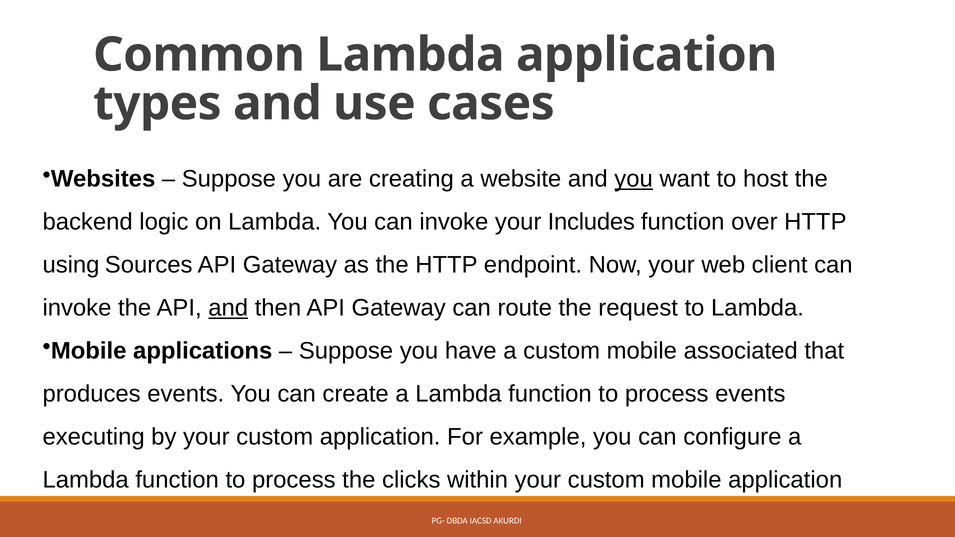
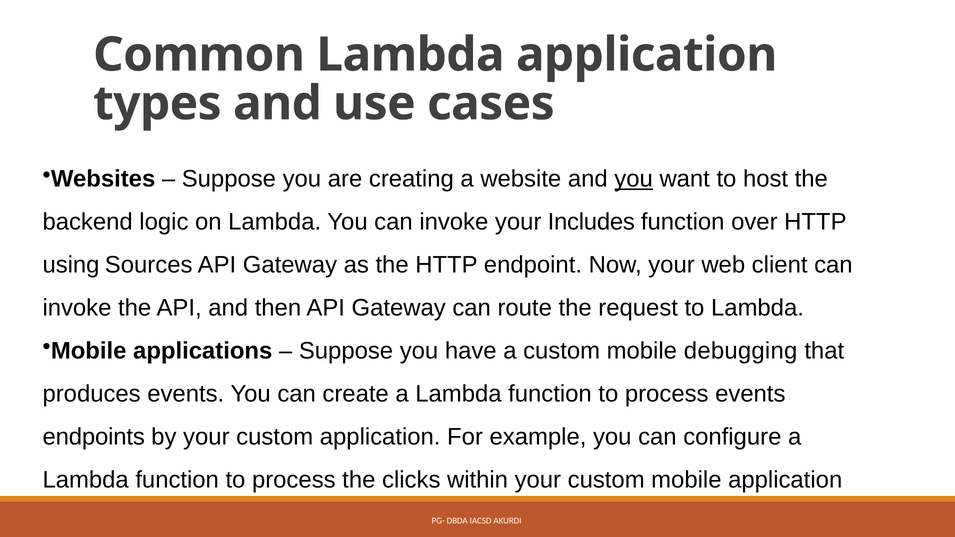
and at (228, 308) underline: present -> none
associated: associated -> debugging
executing: executing -> endpoints
